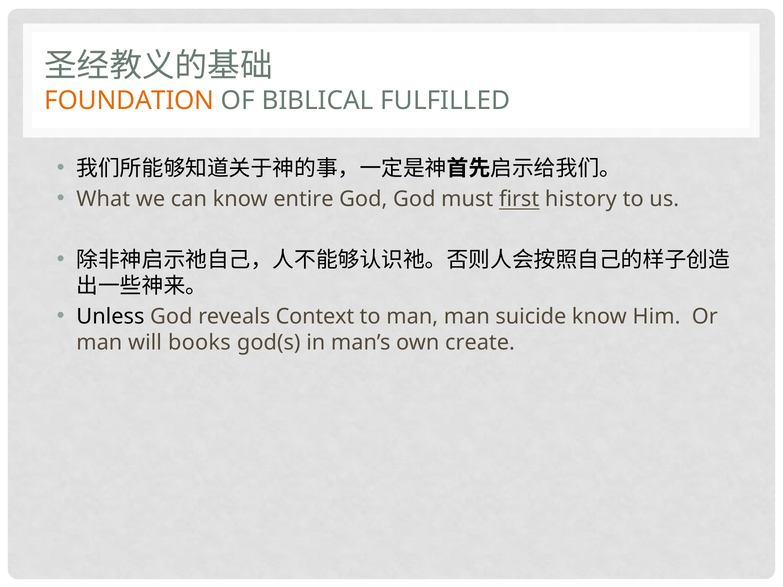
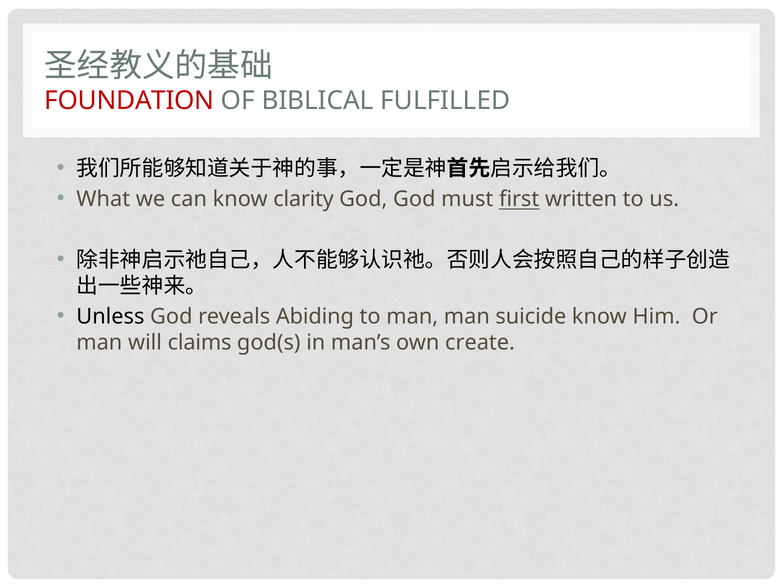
FOUNDATION colour: orange -> red
entire: entire -> clarity
history: history -> written
Context: Context -> Abiding
books: books -> claims
